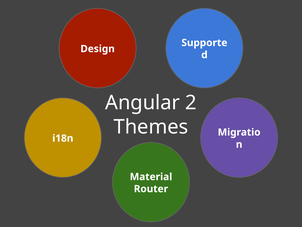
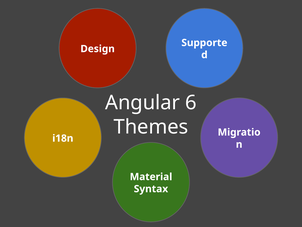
2: 2 -> 6
Router: Router -> Syntax
